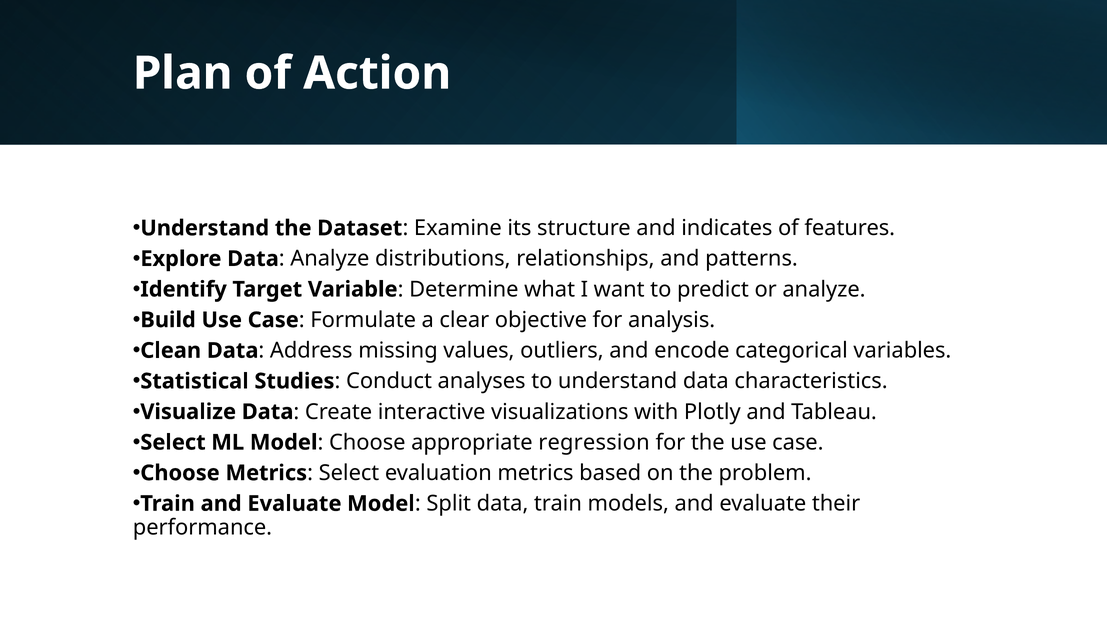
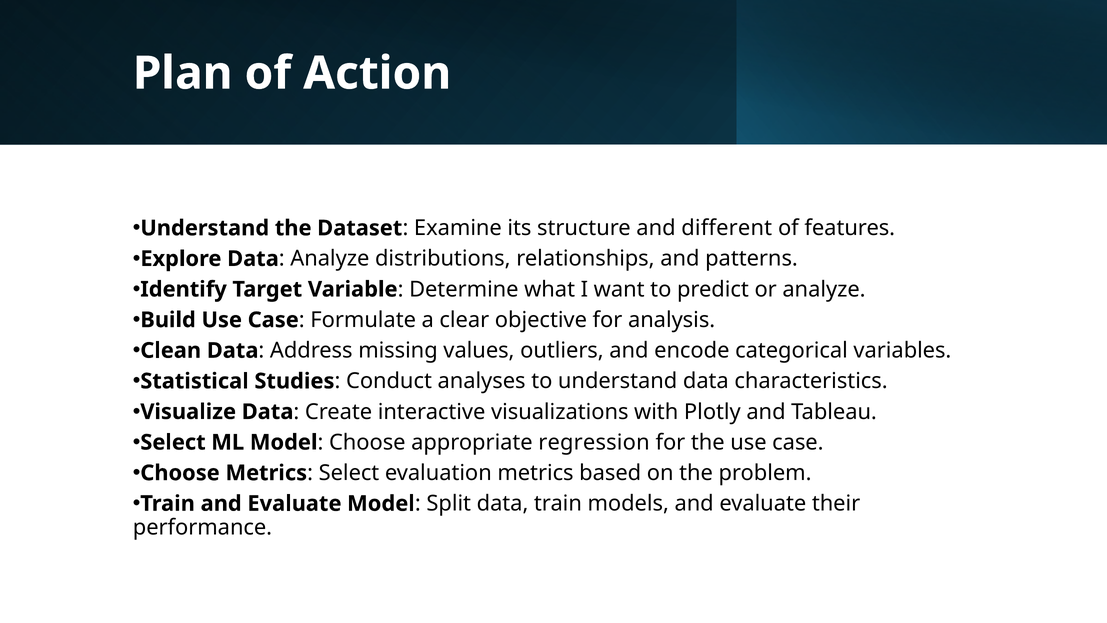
indicates: indicates -> different
